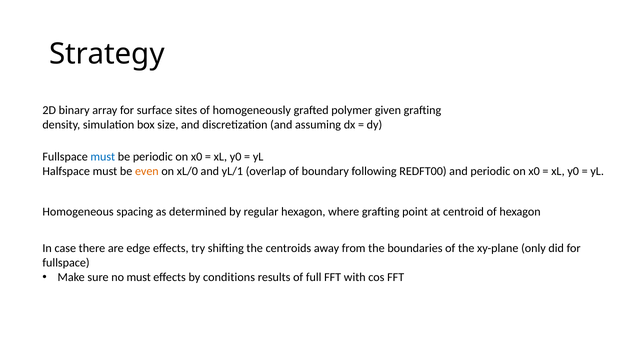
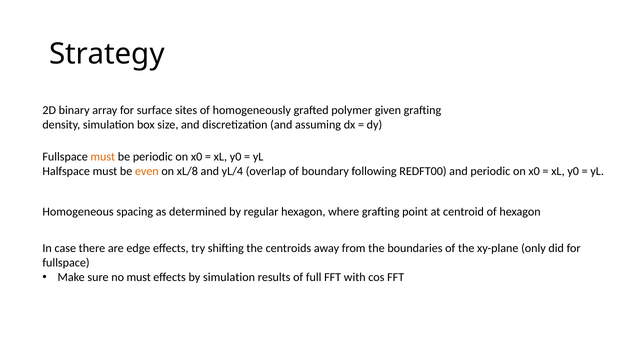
must at (103, 157) colour: blue -> orange
xL/0: xL/0 -> xL/8
yL/1: yL/1 -> yL/4
by conditions: conditions -> simulation
